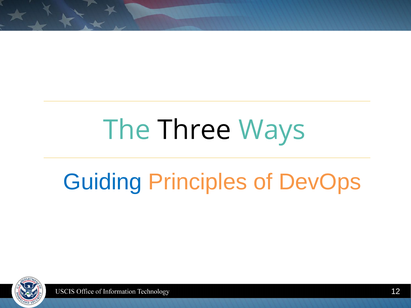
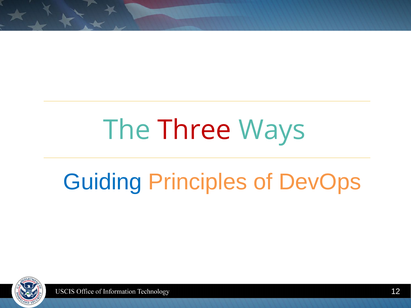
Three colour: black -> red
